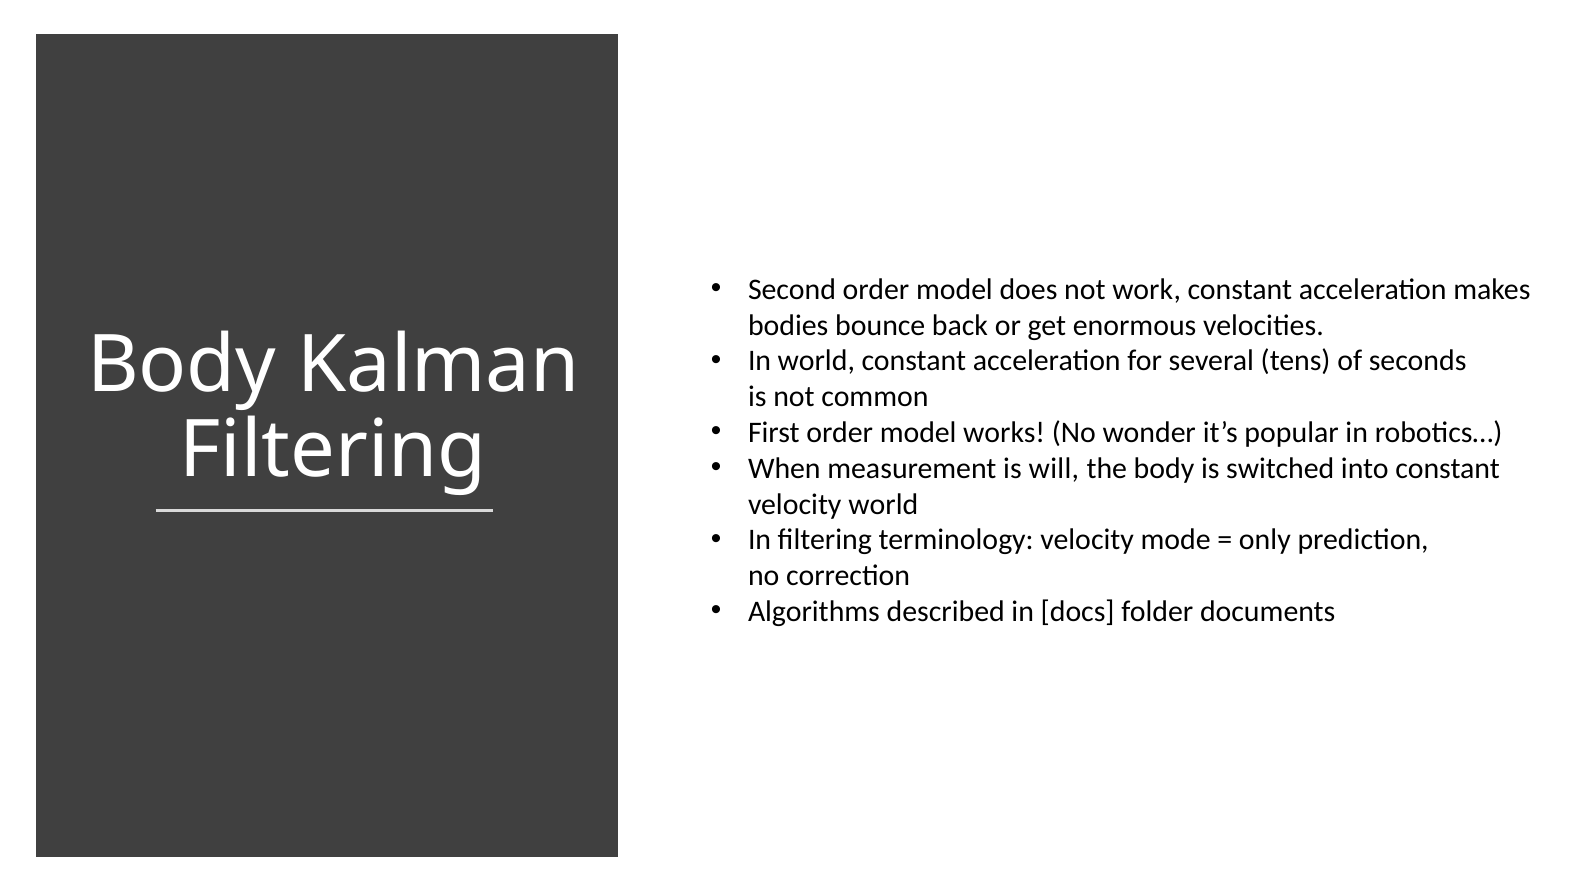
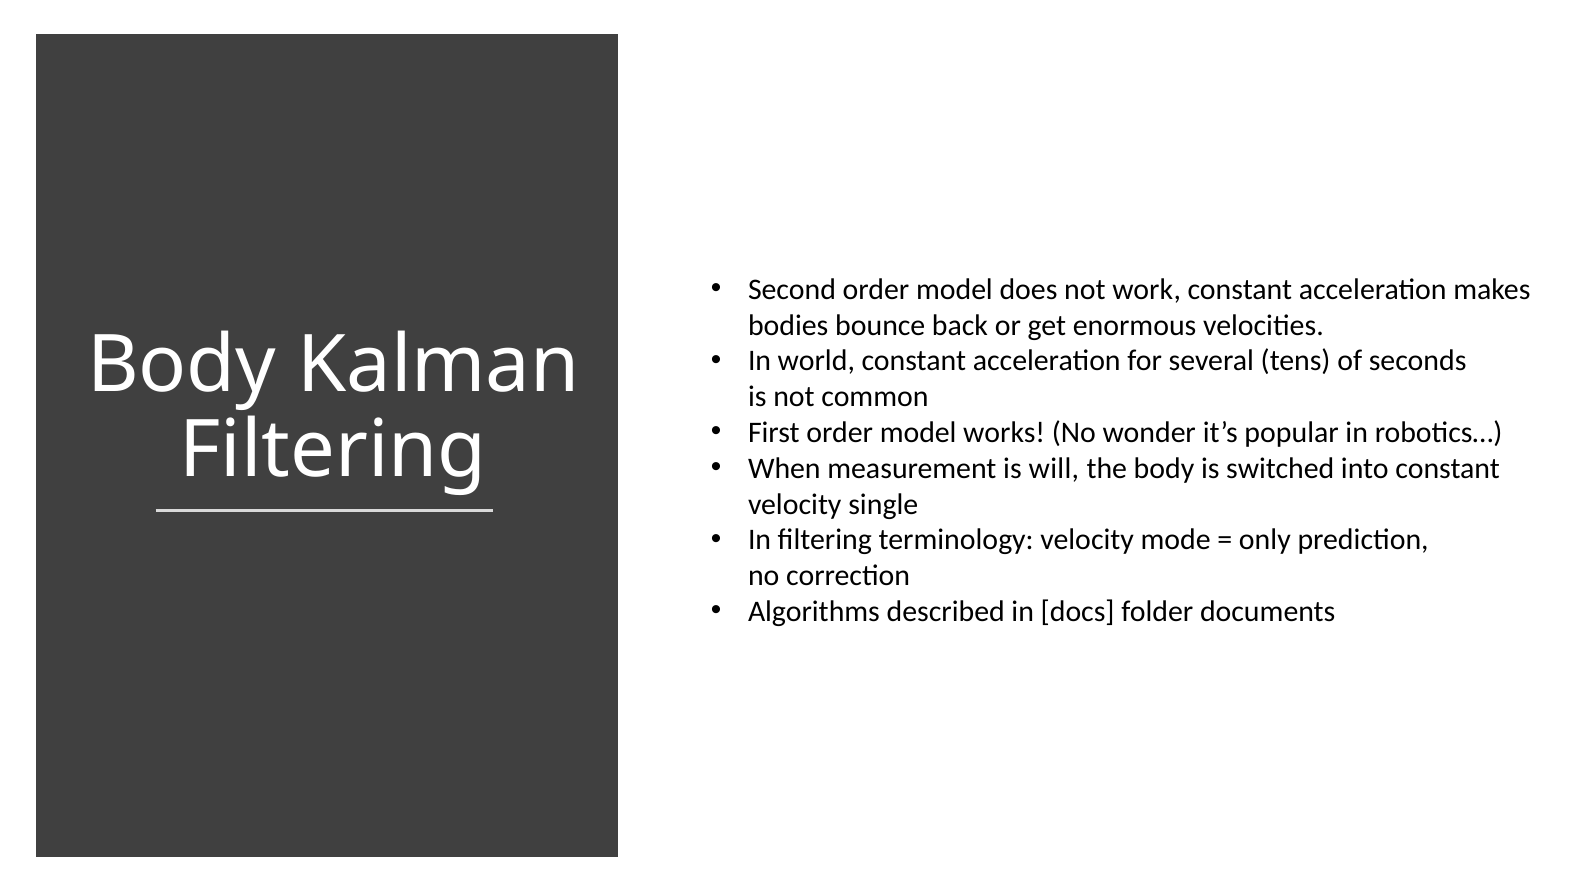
velocity world: world -> single
